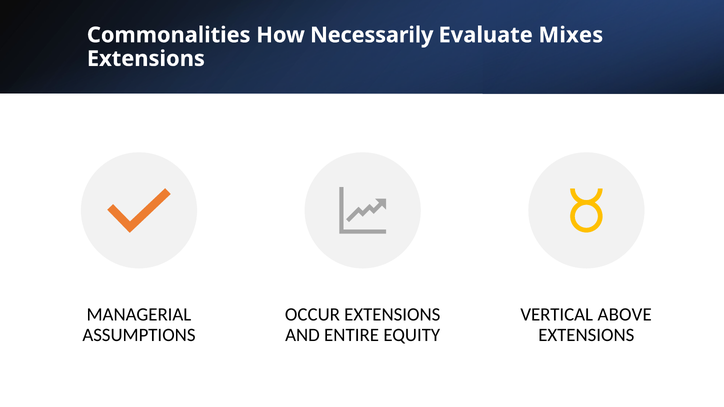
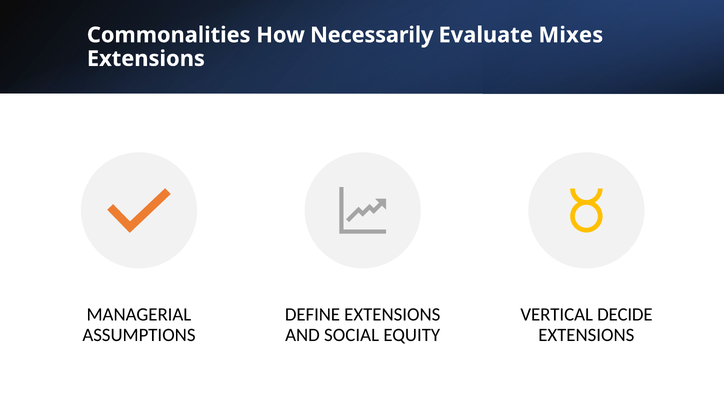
OCCUR: OCCUR -> DEFINE
ABOVE: ABOVE -> DECIDE
ENTIRE: ENTIRE -> SOCIAL
